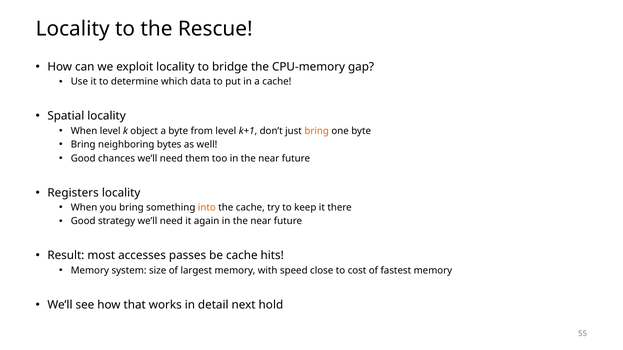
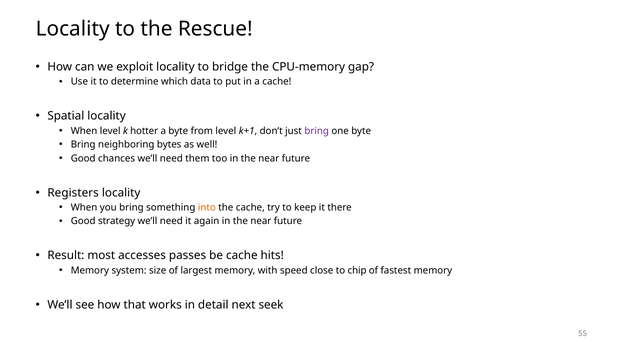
object: object -> hotter
bring at (317, 131) colour: orange -> purple
cost: cost -> chip
hold: hold -> seek
